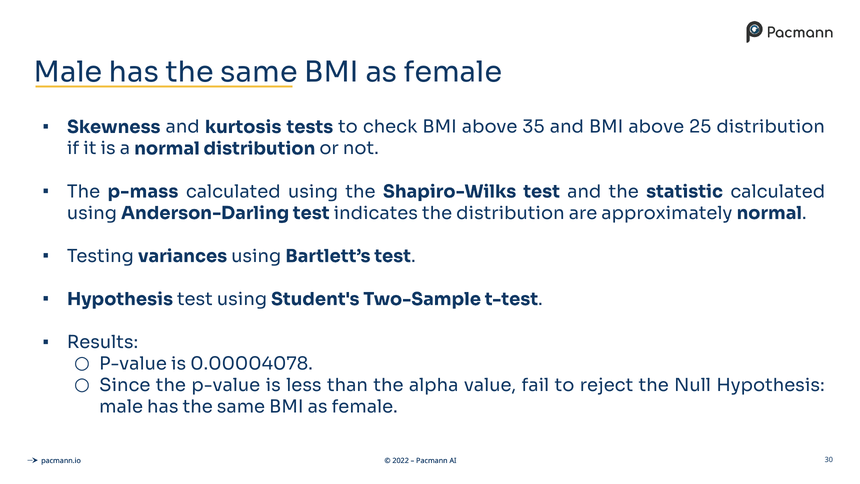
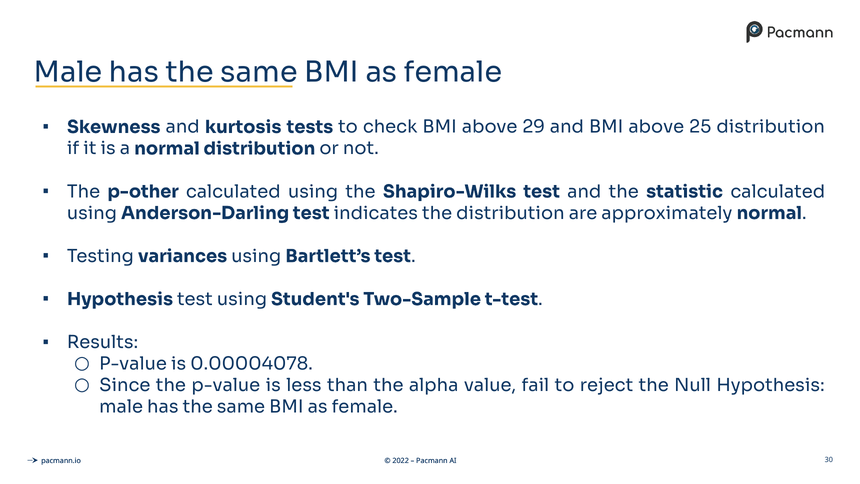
35: 35 -> 29
p-mass: p-mass -> p-other
